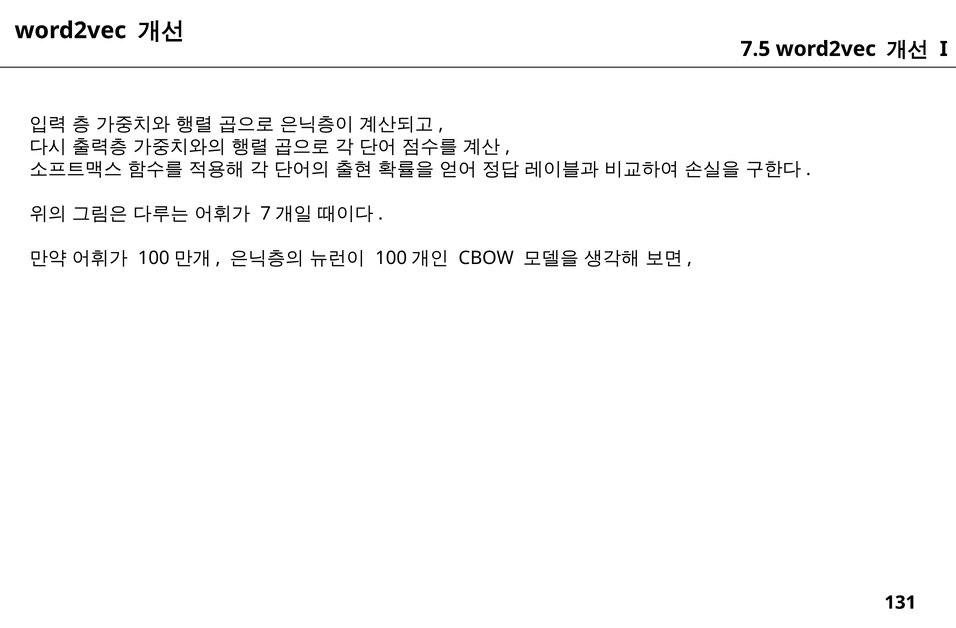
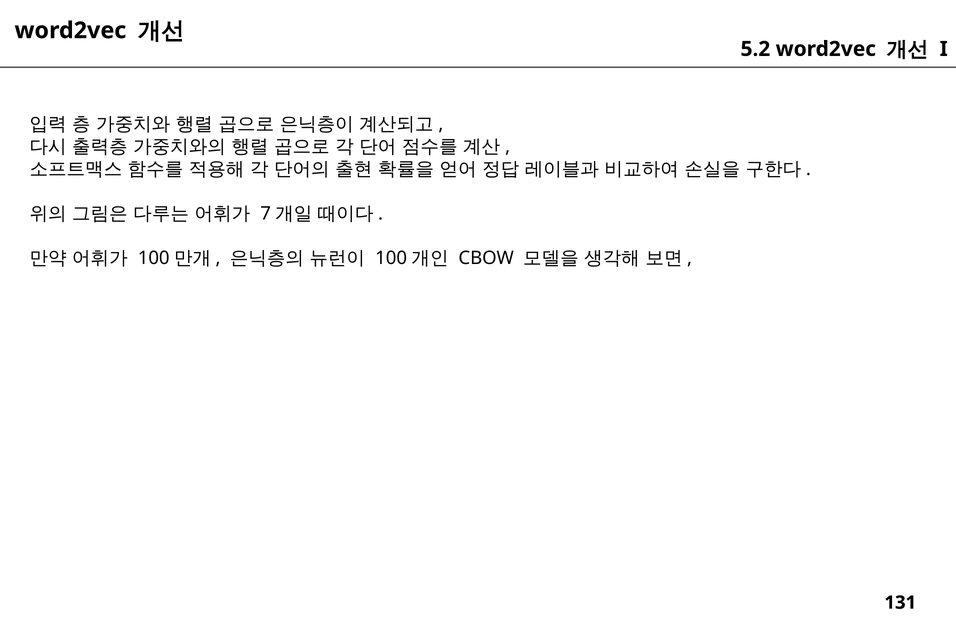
7.5: 7.5 -> 5.2
